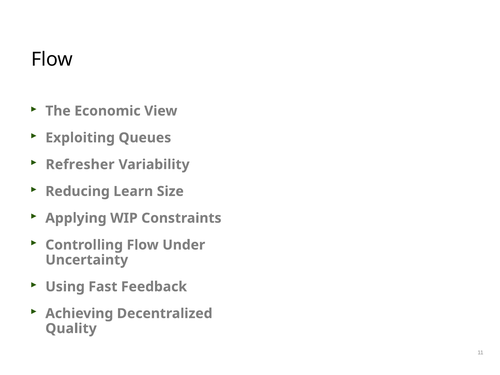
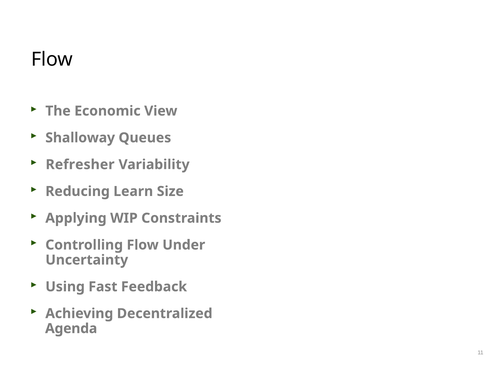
Exploiting: Exploiting -> Shalloway
Quality: Quality -> Agenda
